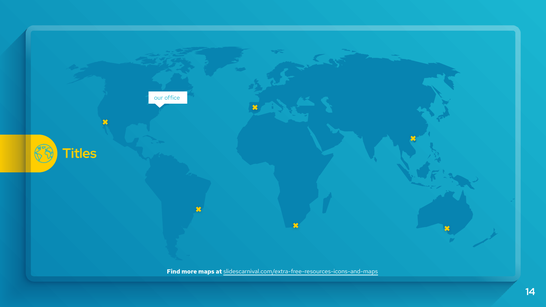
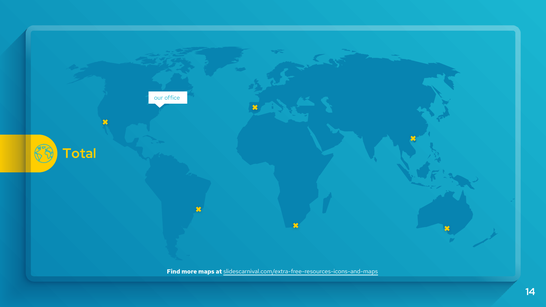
Titles: Titles -> Total
